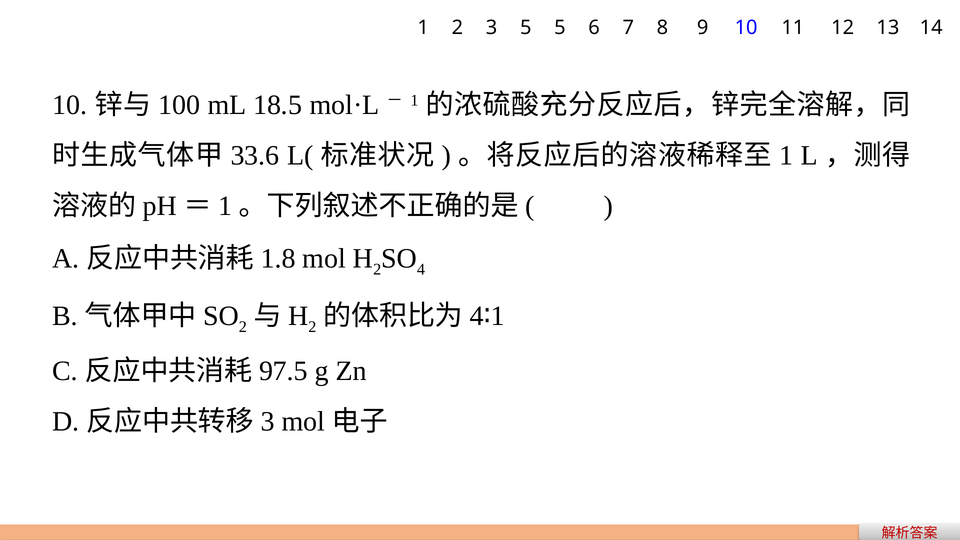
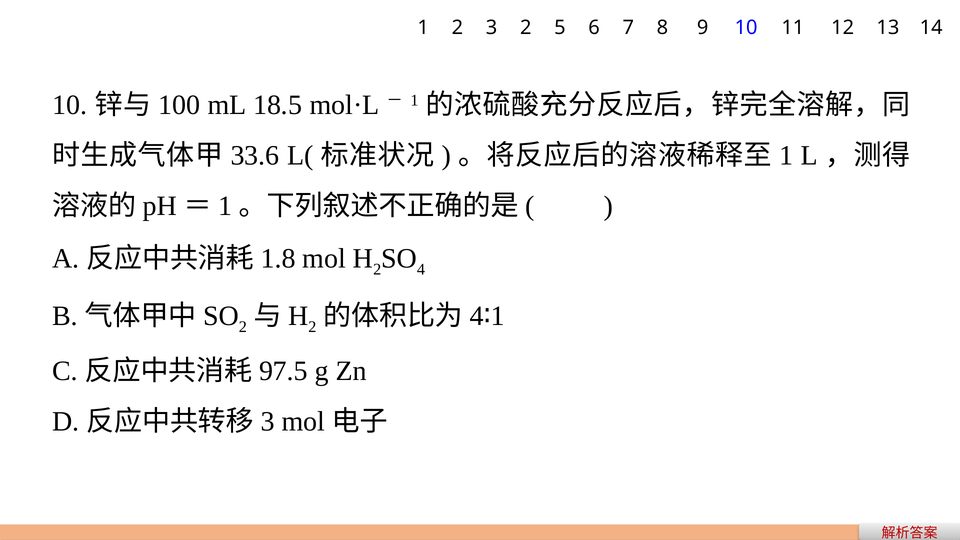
3 5: 5 -> 2
